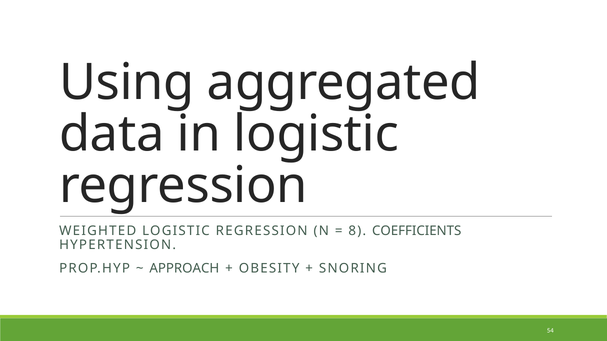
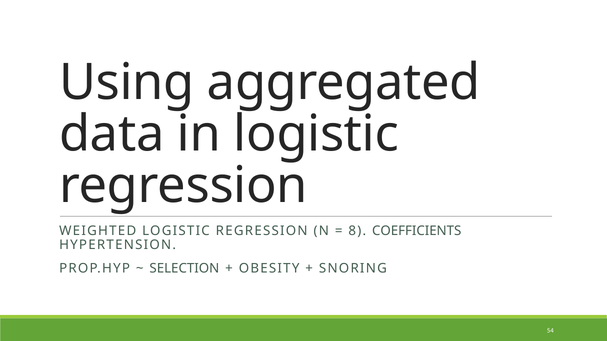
APPROACH: APPROACH -> SELECTION
